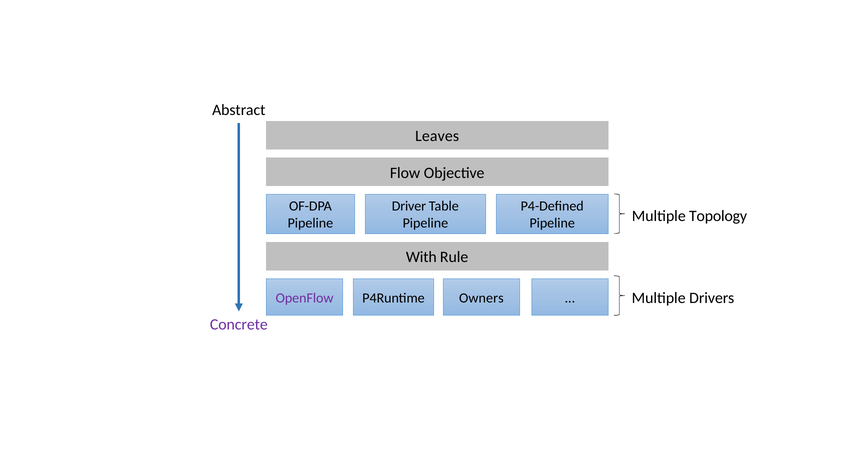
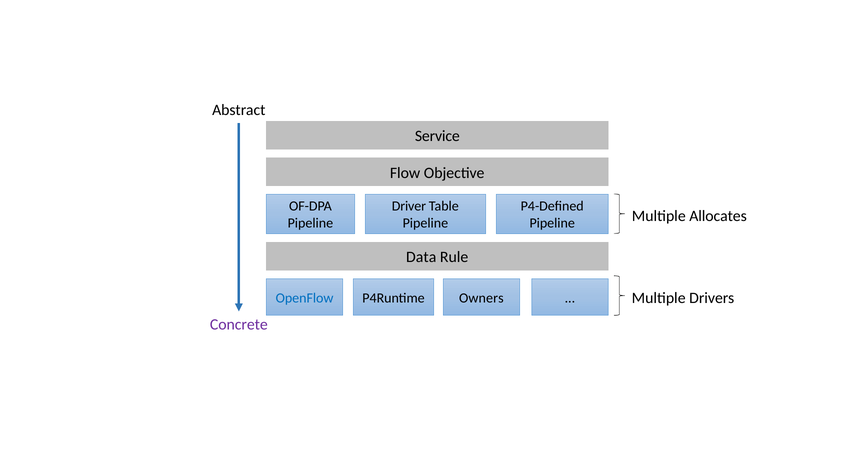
Leaves: Leaves -> Service
Topology: Topology -> Allocates
With: With -> Data
OpenFlow colour: purple -> blue
